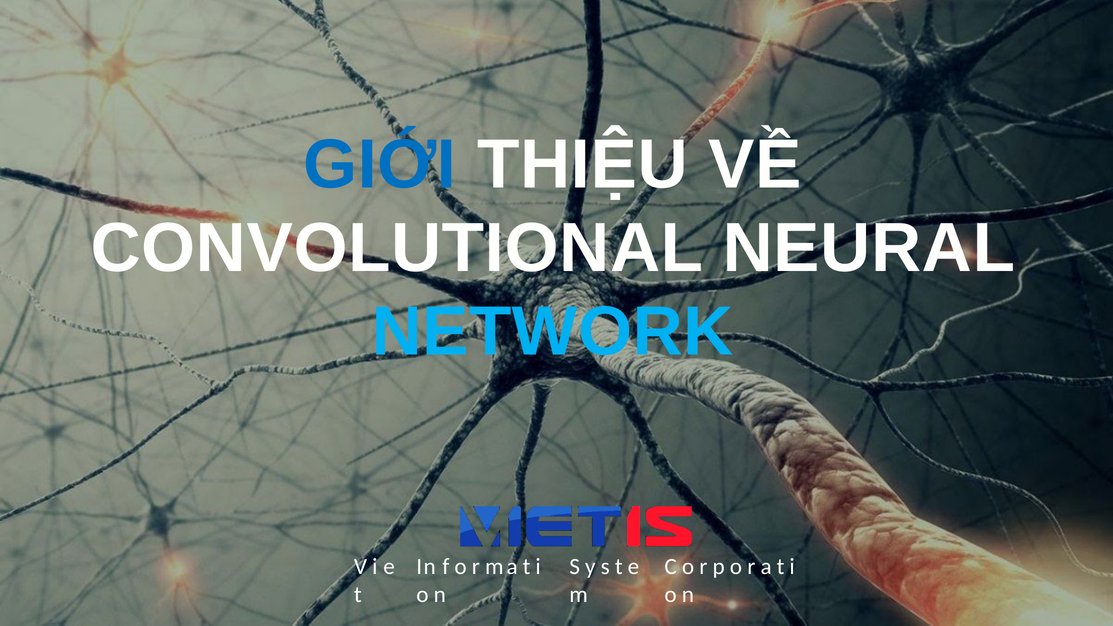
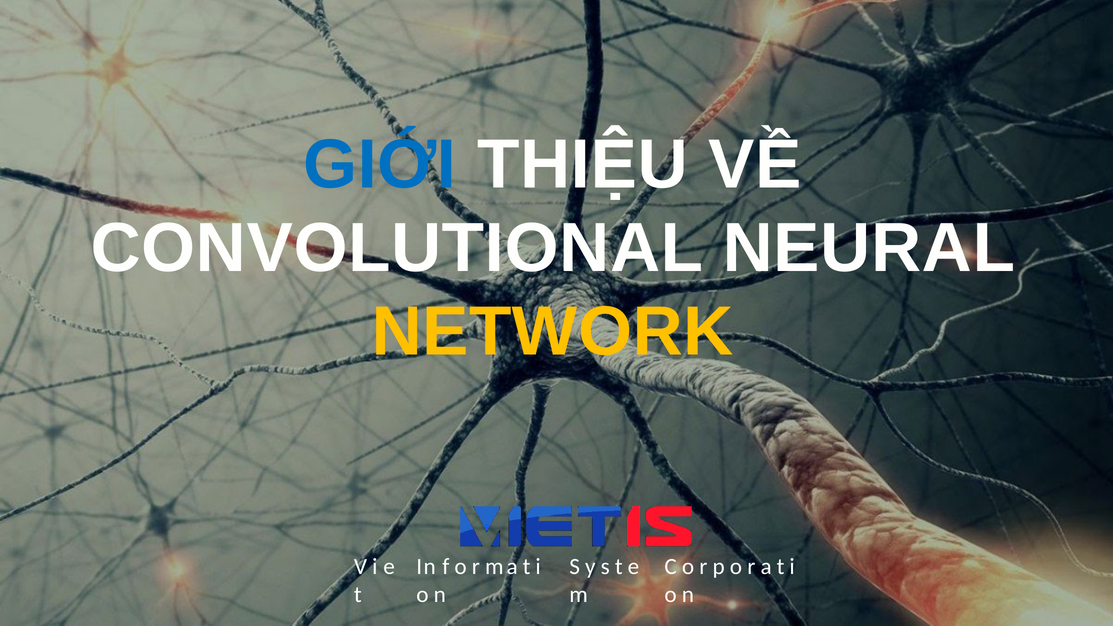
NETWORK colour: light blue -> yellow
